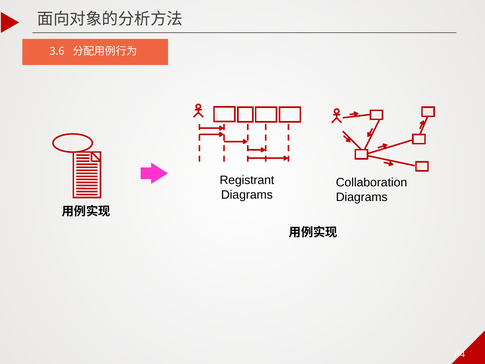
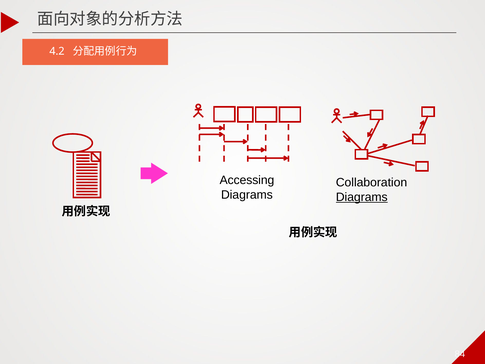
3.6: 3.6 -> 4.2
Registrant: Registrant -> Accessing
Diagrams at (362, 197) underline: none -> present
